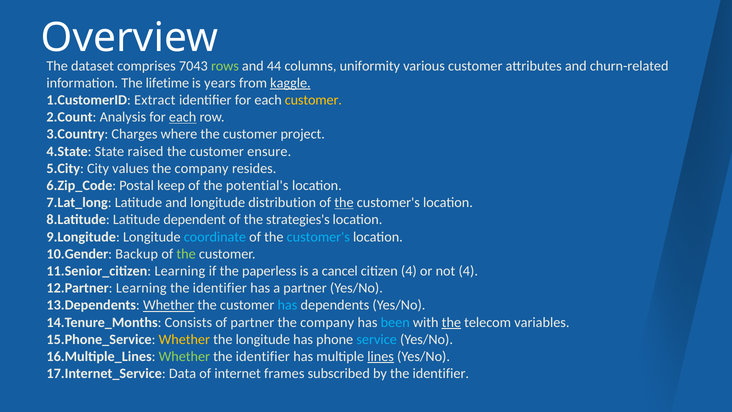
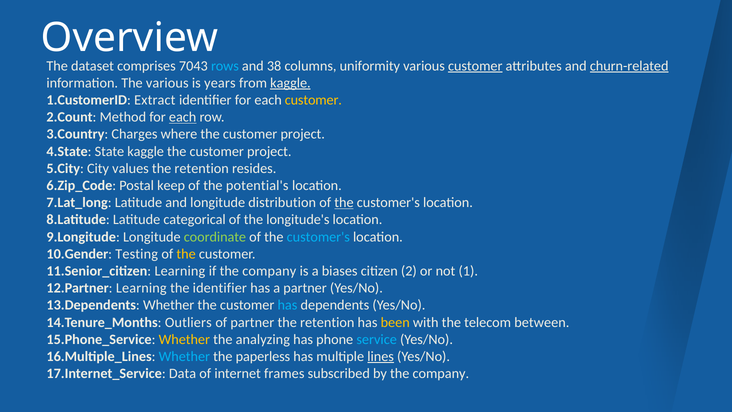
rows colour: light green -> light blue
44: 44 -> 38
customer at (475, 66) underline: none -> present
churn-related underline: none -> present
The lifetime: lifetime -> various
Analysis: Analysis -> Method
State raised: raised -> kaggle
ensure at (269, 151): ensure -> project
company at (202, 168): company -> retention
dependent: dependent -> categorical
strategies's: strategies's -> longitude's
coordinate colour: light blue -> light green
Backup: Backup -> Testing
the at (186, 254) colour: light green -> yellow
if the paperless: paperless -> company
cancel: cancel -> biases
citizen 4: 4 -> 2
not 4: 4 -> 1
Whether at (169, 305) underline: present -> none
Consists: Consists -> Outliers
company at (327, 322): company -> retention
been colour: light blue -> yellow
the at (451, 322) underline: present -> none
variables: variables -> between
the longitude: longitude -> analyzing
Whether at (184, 356) colour: light green -> light blue
identifier at (263, 356): identifier -> paperless
by the identifier: identifier -> company
